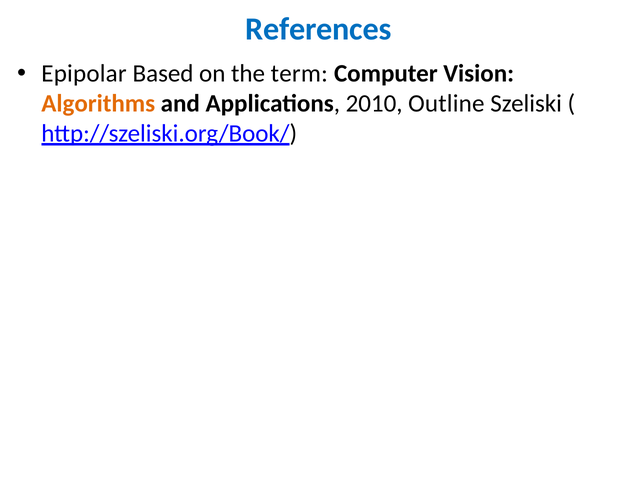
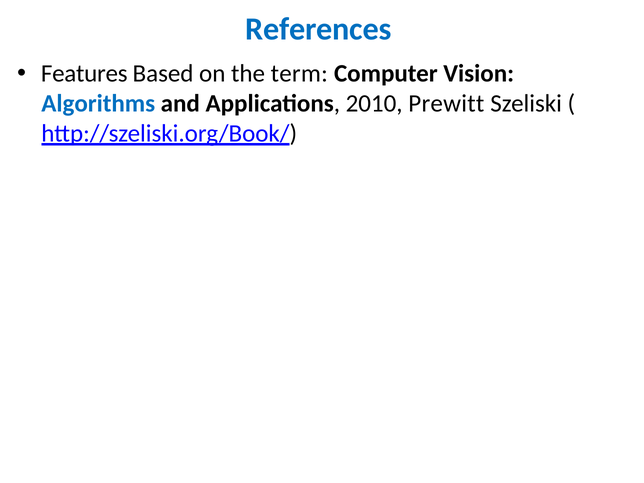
Epipolar: Epipolar -> Features
Algorithms colour: orange -> blue
Outline: Outline -> Prewitt
